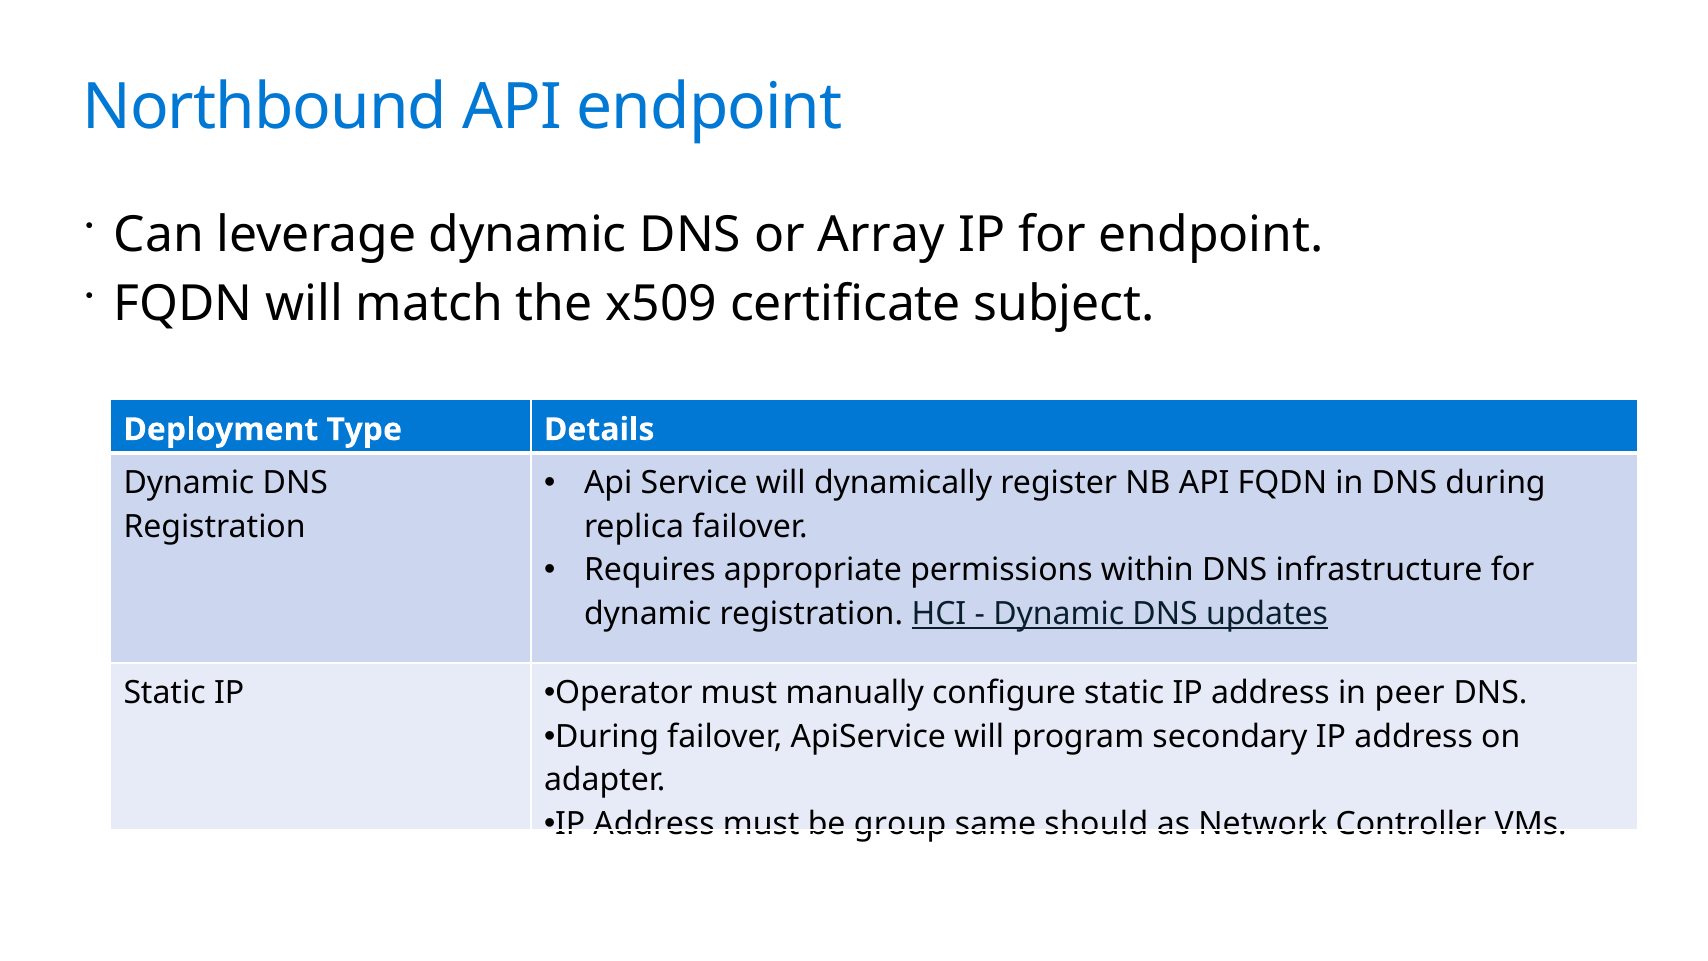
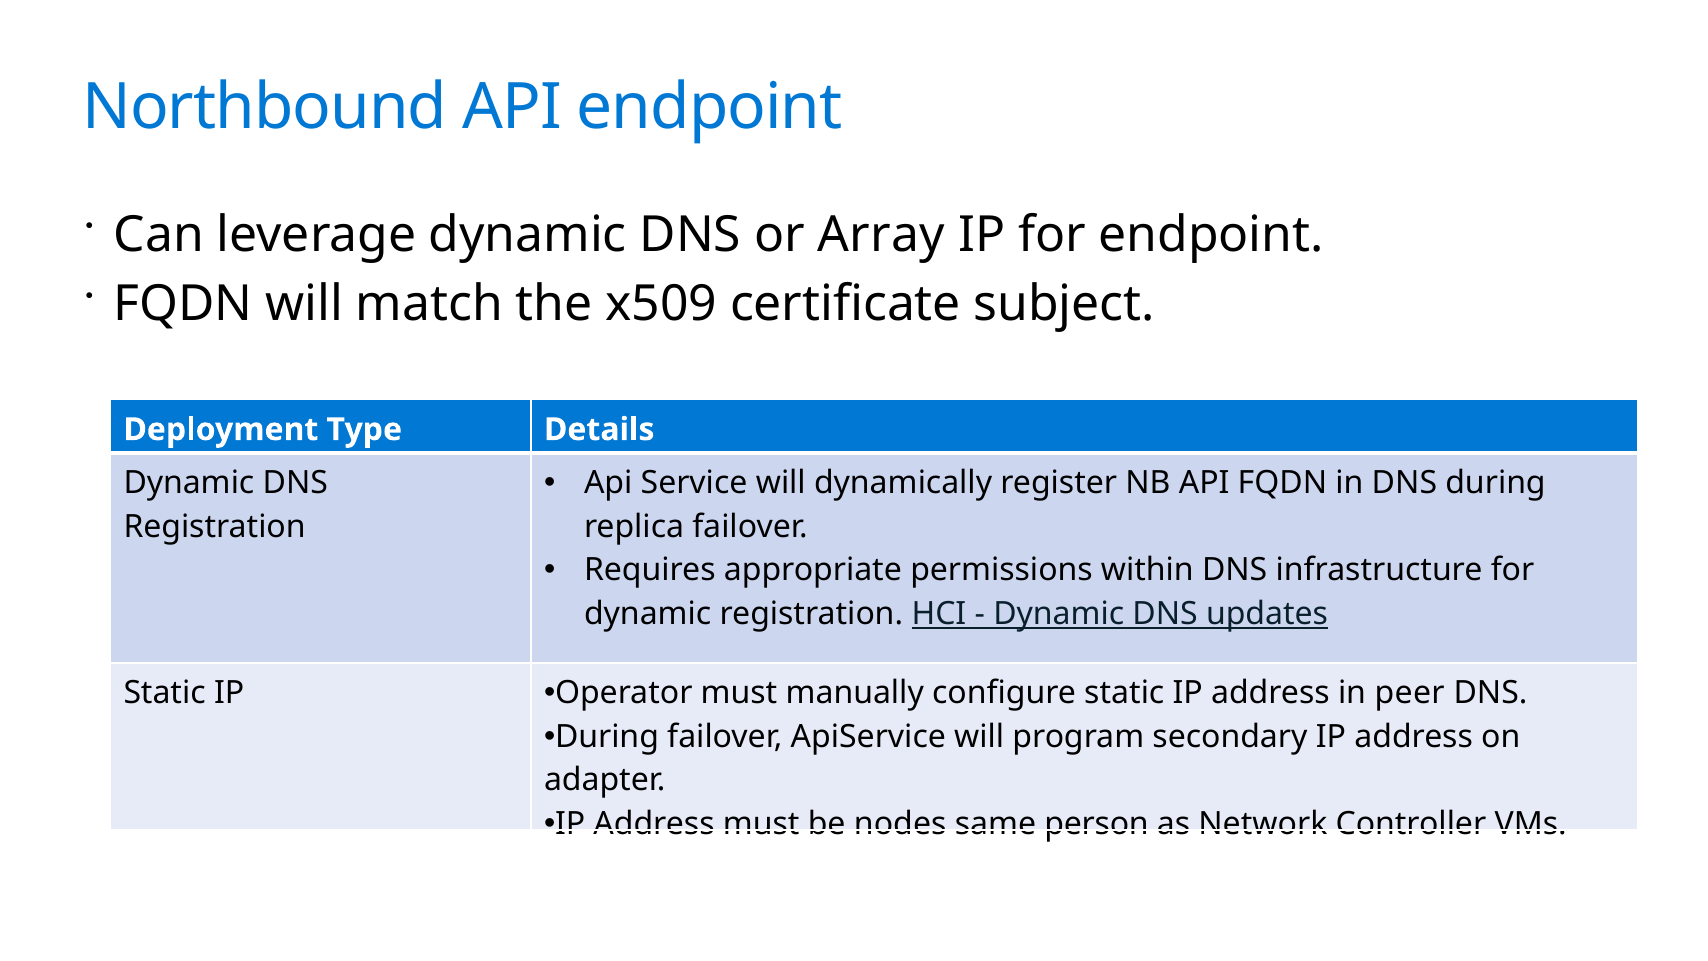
group: group -> nodes
should: should -> person
